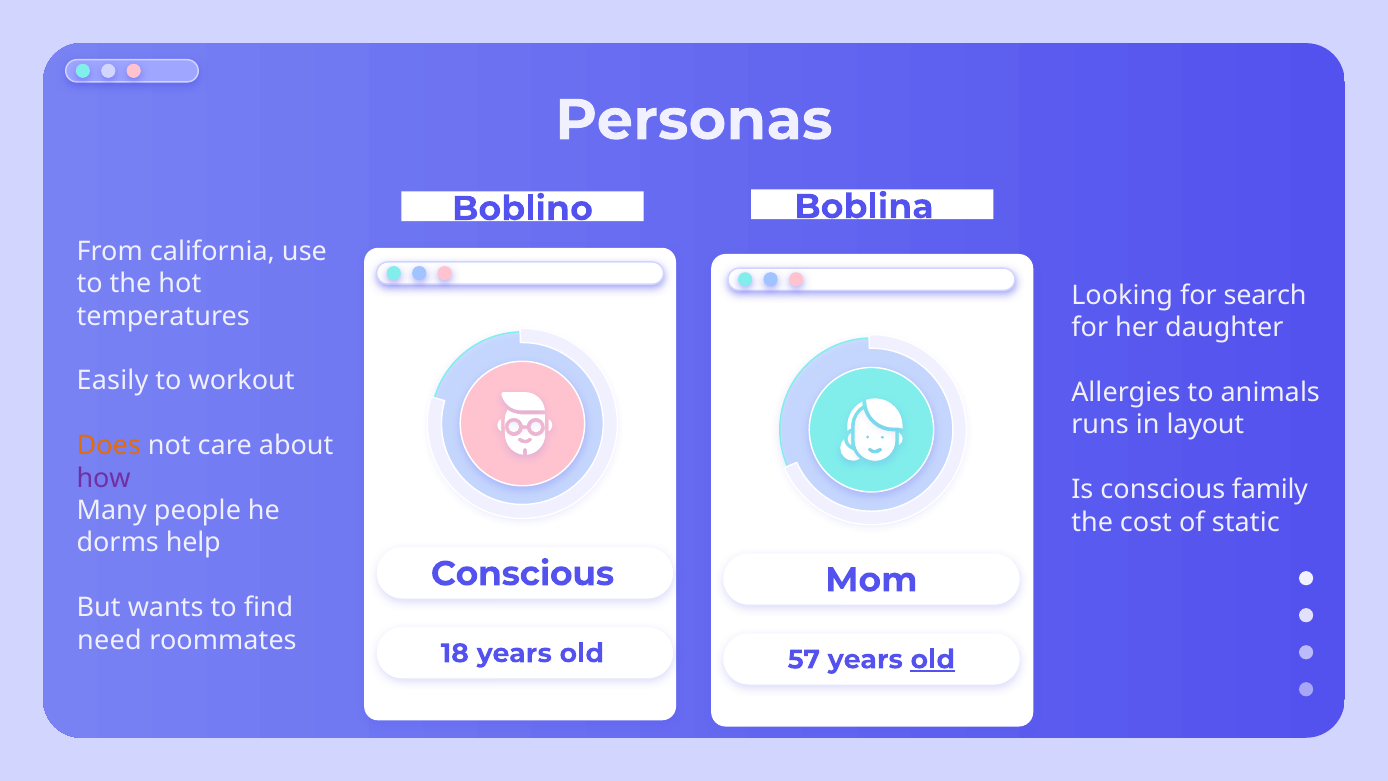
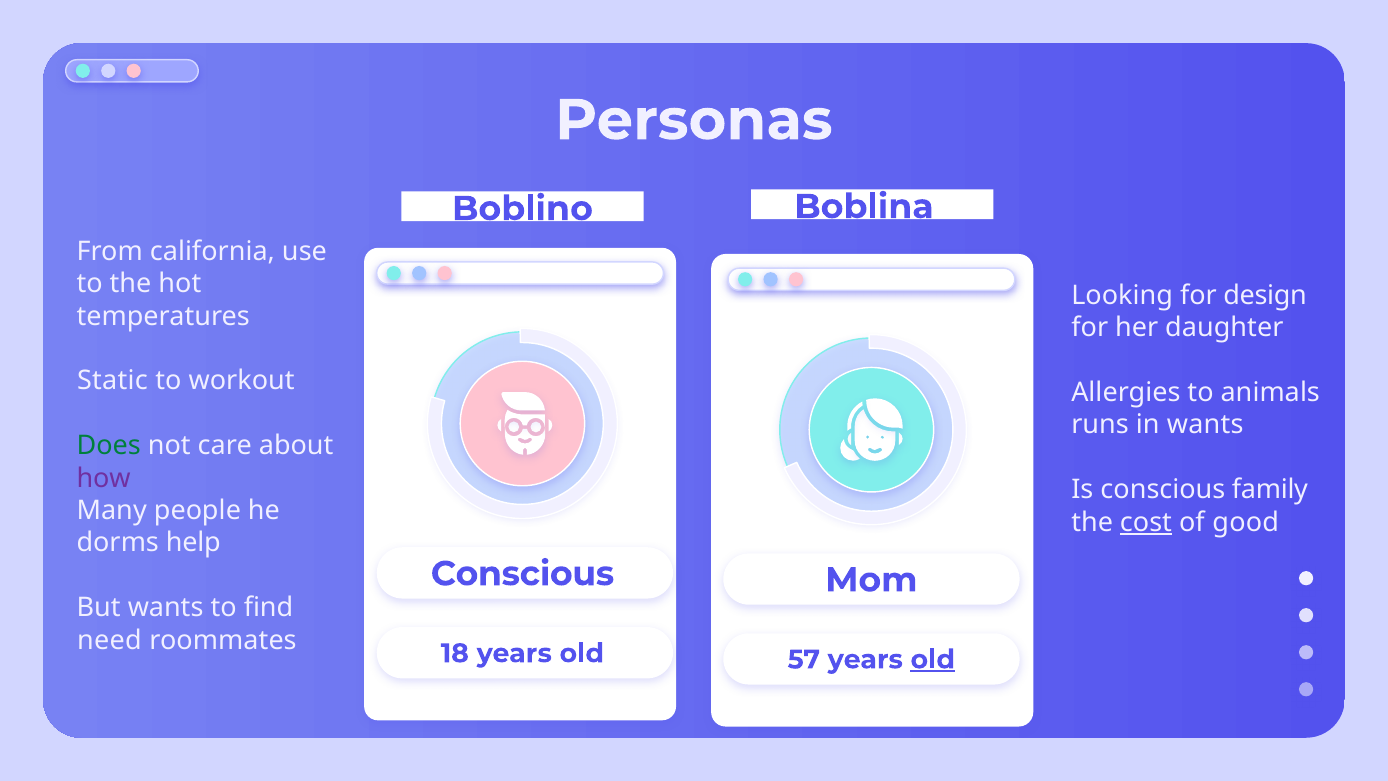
search: search -> design
Easily: Easily -> Static
in layout: layout -> wants
Does colour: orange -> green
cost underline: none -> present
static: static -> good
